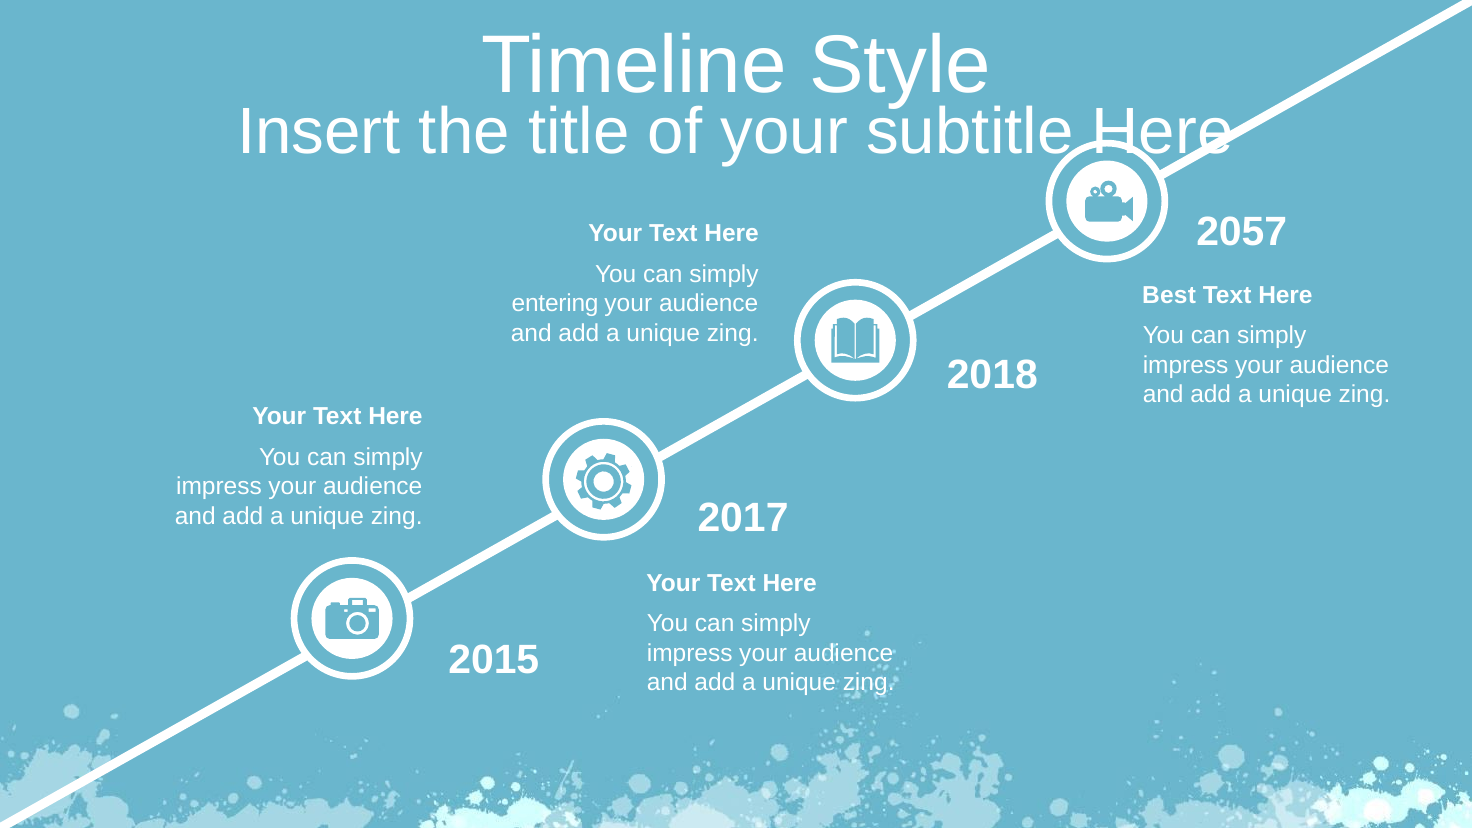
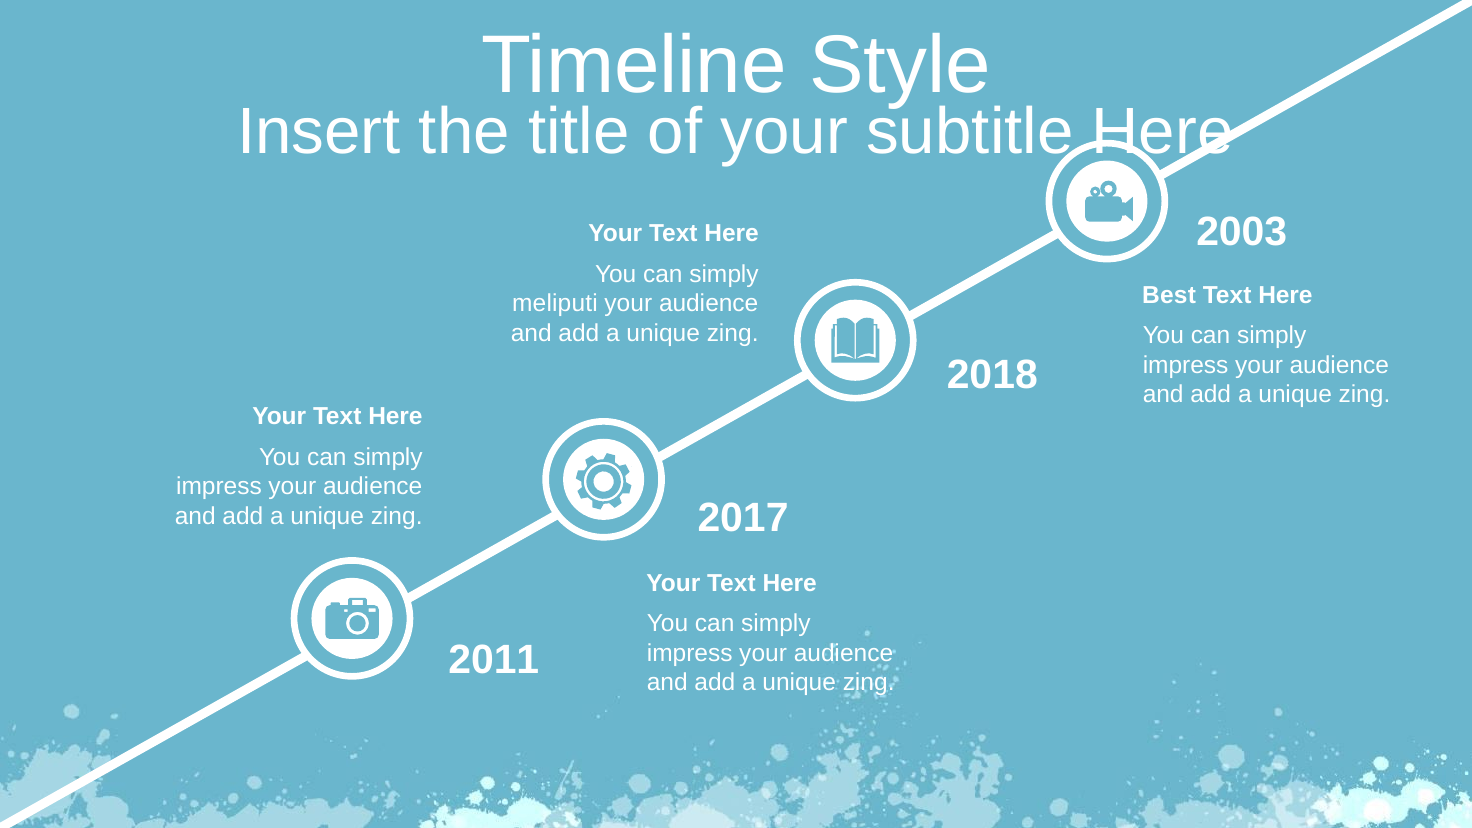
2057: 2057 -> 2003
entering: entering -> meliputi
2015: 2015 -> 2011
